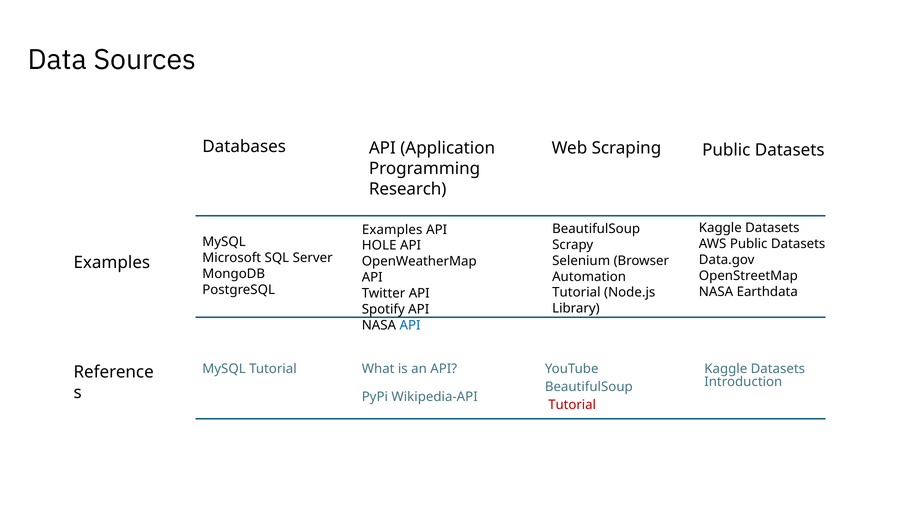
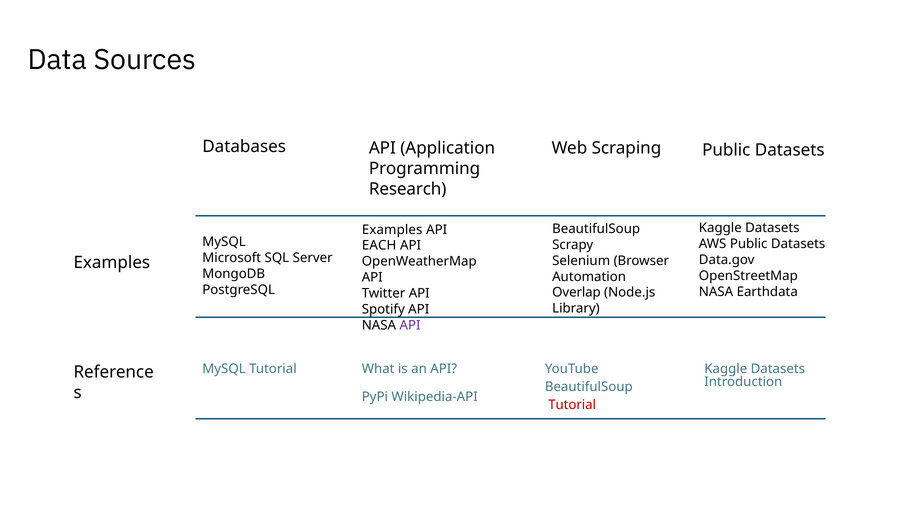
HOLE: HOLE -> EACH
Tutorial at (576, 292): Tutorial -> Overlap
API at (410, 325) colour: blue -> purple
